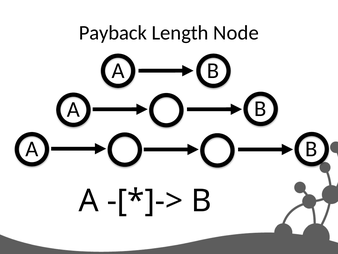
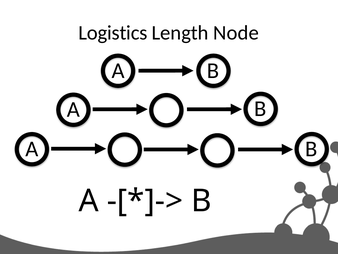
Payback: Payback -> Logistics
